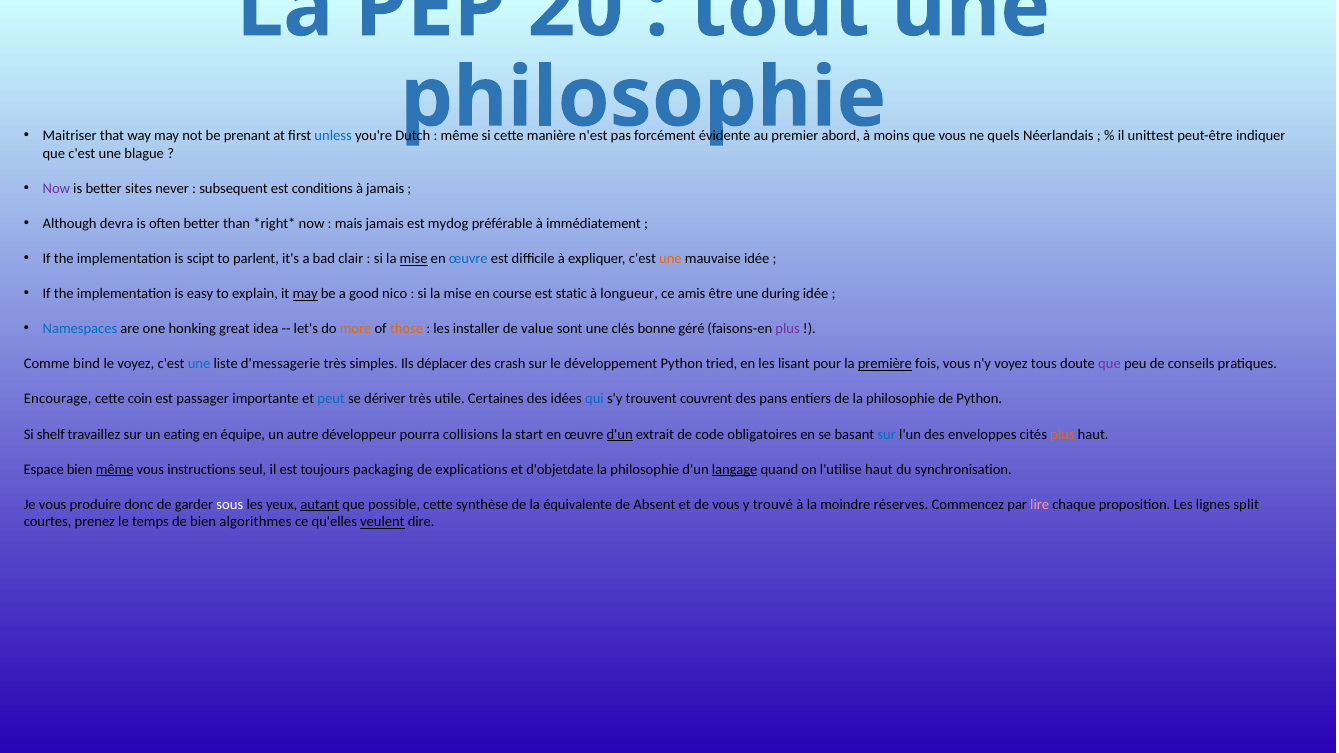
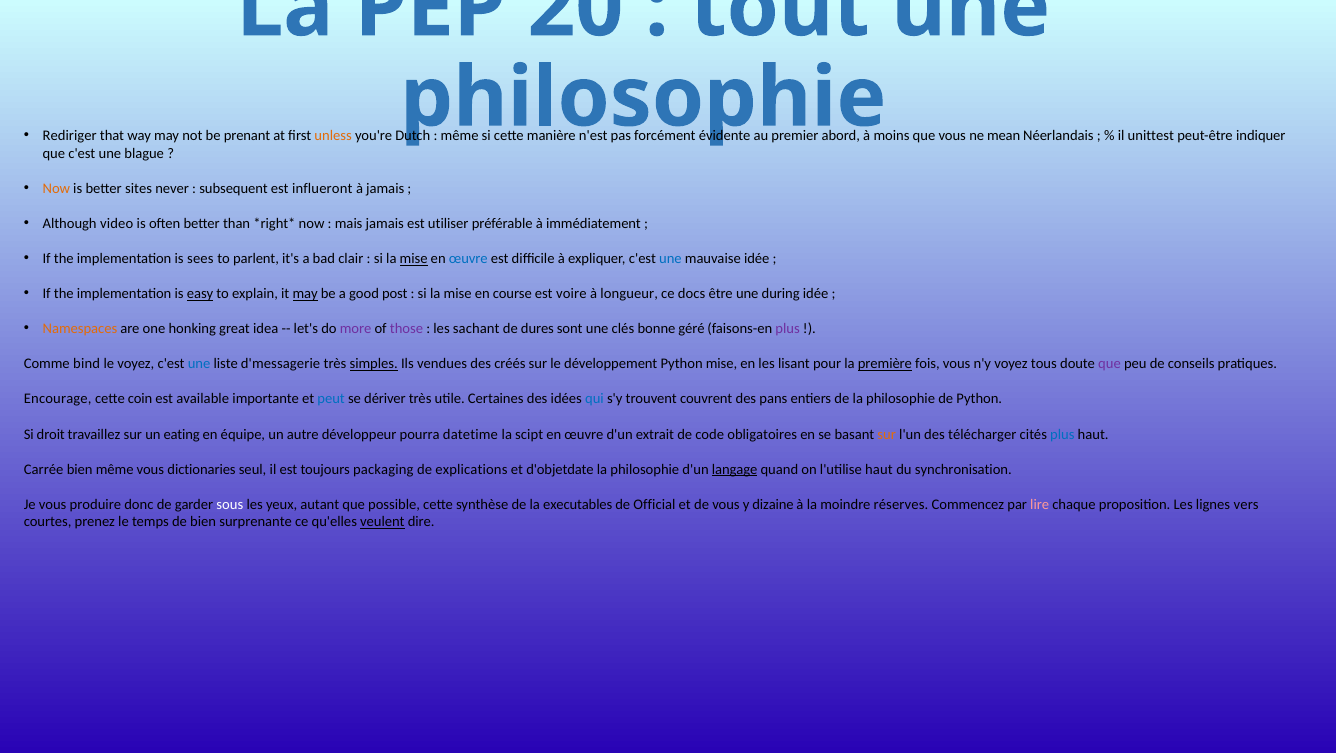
Maitriser: Maitriser -> Rediriger
unless colour: blue -> orange
quels: quels -> mean
Now at (56, 189) colour: purple -> orange
conditions: conditions -> influeront
devra: devra -> video
mydog: mydog -> utiliser
scipt: scipt -> sees
une at (670, 259) colour: orange -> blue
easy underline: none -> present
nico: nico -> post
static: static -> voire
amis: amis -> docs
Namespaces colour: blue -> orange
more colour: orange -> purple
those colour: orange -> purple
installer: installer -> sachant
value: value -> dures
simples underline: none -> present
déplacer: déplacer -> vendues
crash: crash -> créés
Python tried: tried -> mise
passager: passager -> available
shelf: shelf -> droit
collisions: collisions -> datetime
start: start -> scipt
d'un at (620, 434) underline: present -> none
sur at (887, 434) colour: blue -> orange
enveloppes: enveloppes -> télécharger
plus at (1062, 434) colour: orange -> blue
Espace: Espace -> Carrée
même at (115, 469) underline: present -> none
instructions: instructions -> dictionaries
autant underline: present -> none
équivalente: équivalente -> executables
Absent: Absent -> Official
trouvé: trouvé -> dizaine
split: split -> vers
algorithmes: algorithmes -> surprenante
